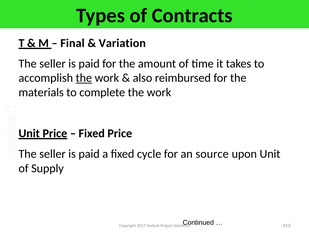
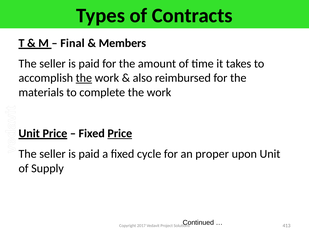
Variation: Variation -> Members
Price at (120, 133) underline: none -> present
source: source -> proper
